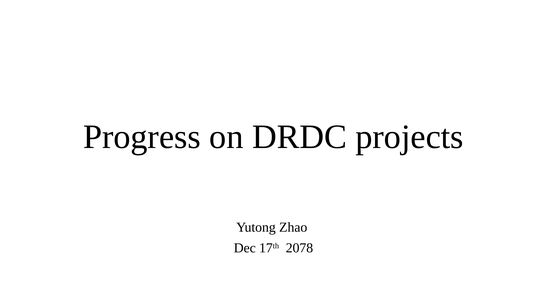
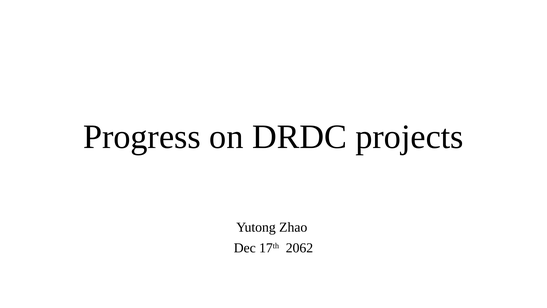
2078: 2078 -> 2062
